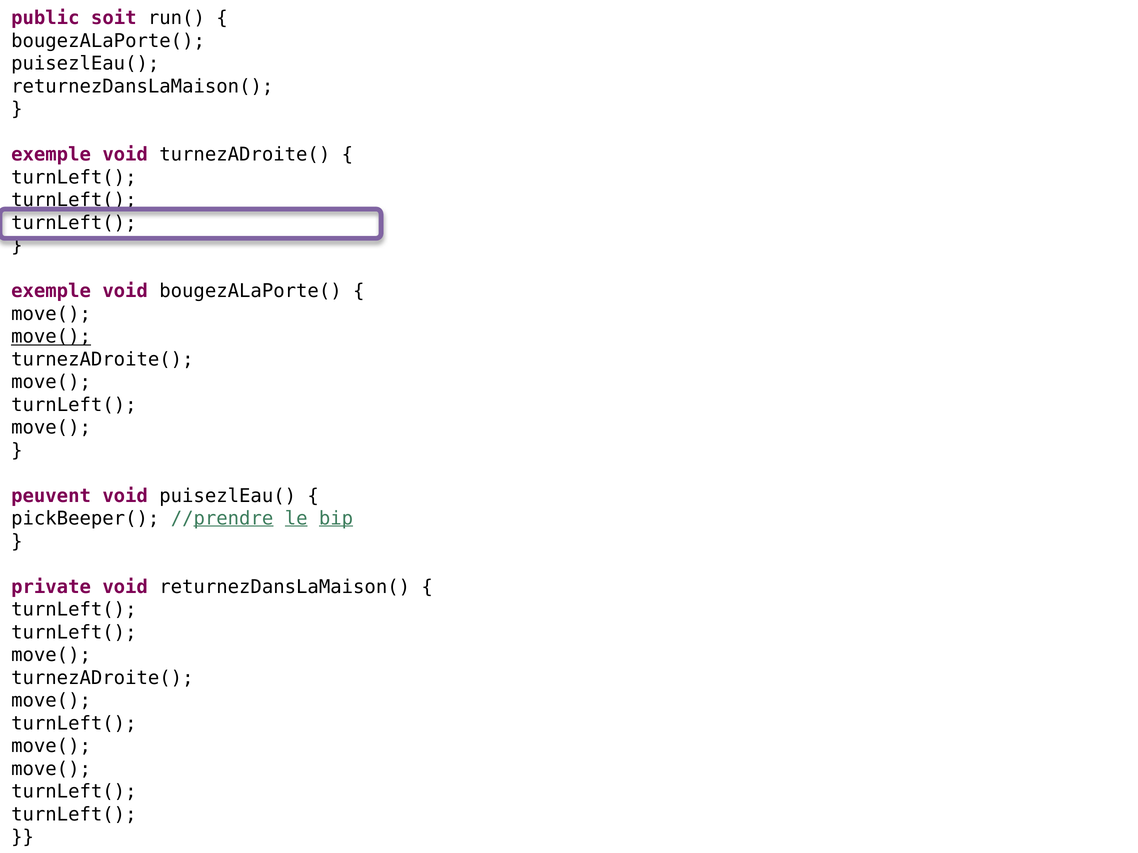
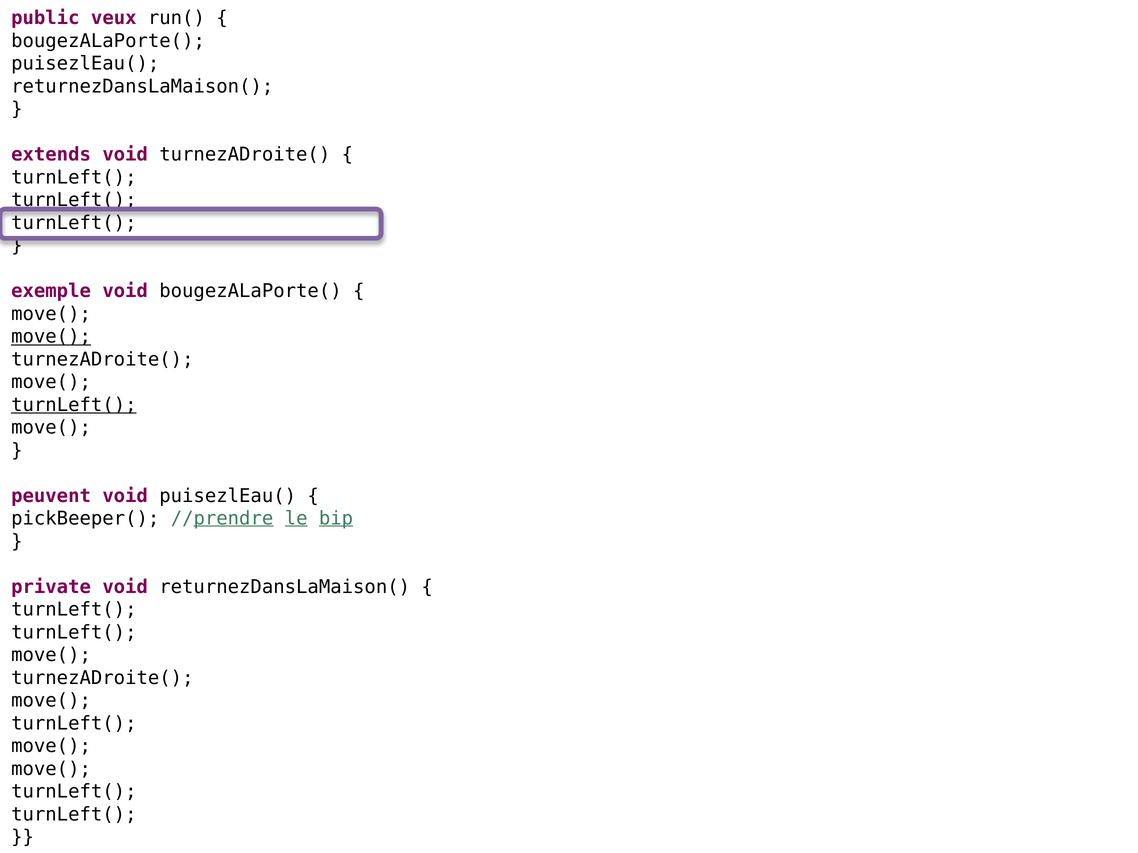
soit: soit -> veux
exemple at (51, 155): exemple -> extends
turnLeft( at (74, 405) underline: none -> present
